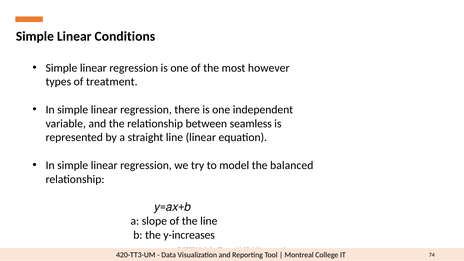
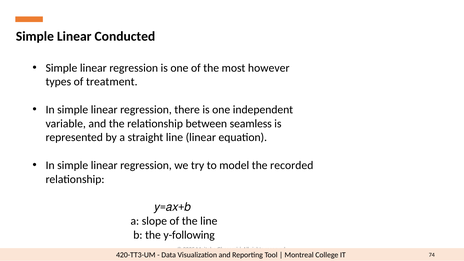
Conditions: Conditions -> Conducted
balanced: balanced -> recorded
y-increases: y-increases -> y-following
